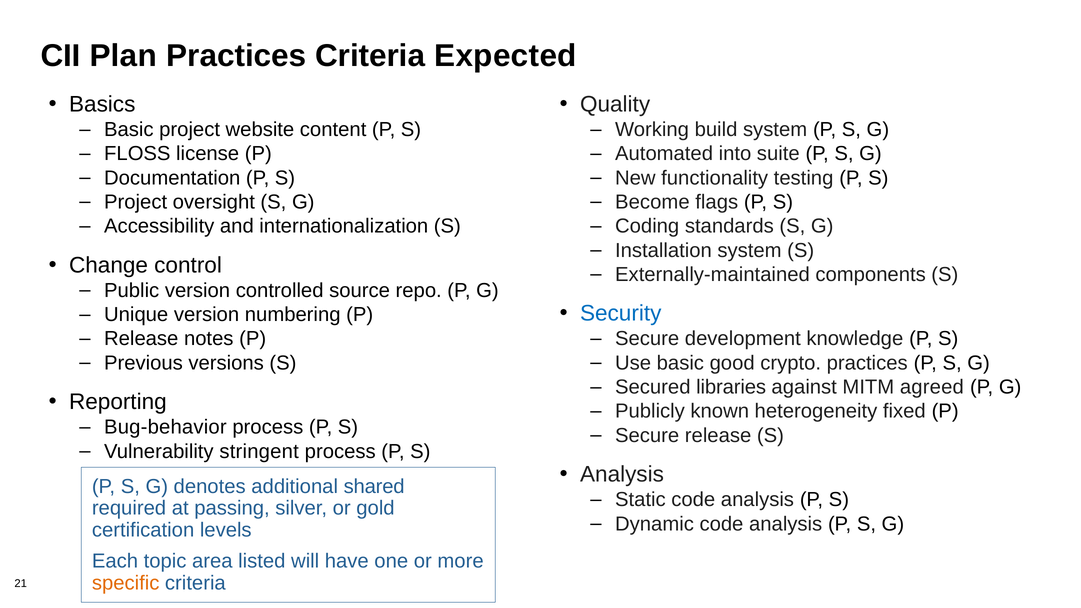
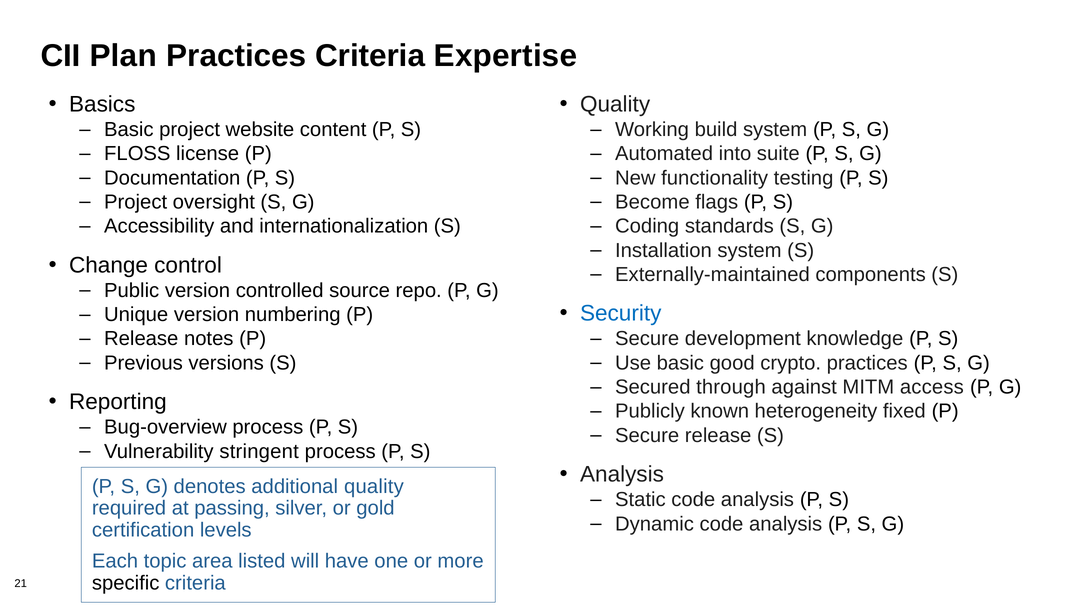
Expected: Expected -> Expertise
libraries: libraries -> through
agreed: agreed -> access
Bug-behavior: Bug-behavior -> Bug-overview
additional shared: shared -> quality
specific colour: orange -> black
